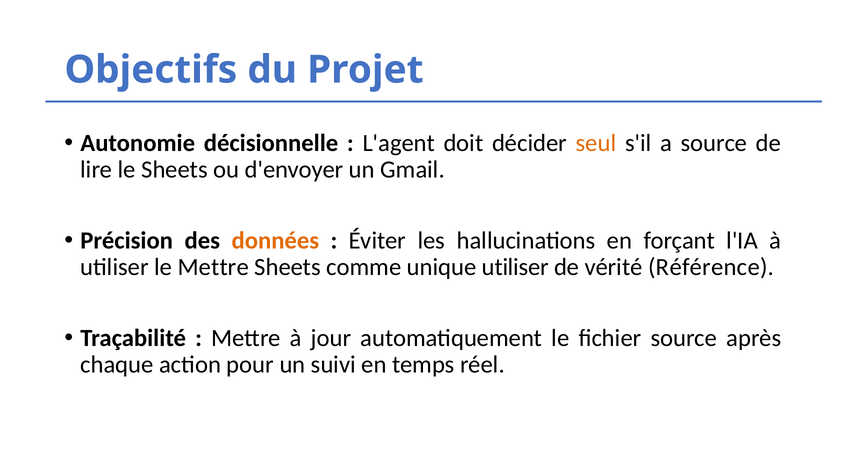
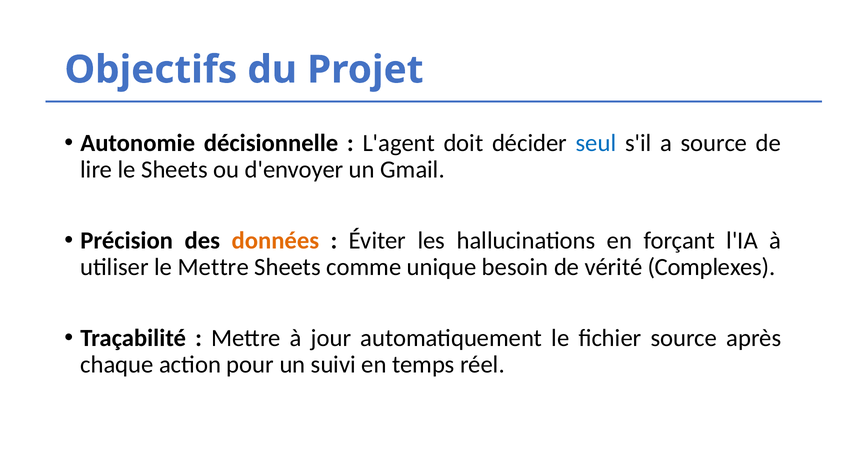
seul colour: orange -> blue
unique utiliser: utiliser -> besoin
Référence: Référence -> Complexes
